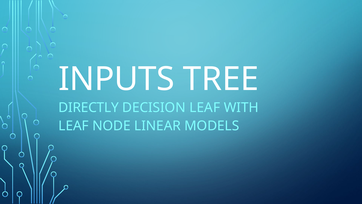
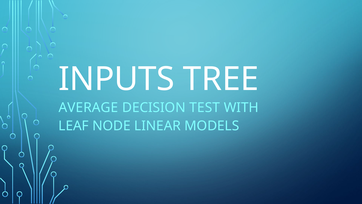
DIRECTLY: DIRECTLY -> AVERAGE
DECISION LEAF: LEAF -> TEST
